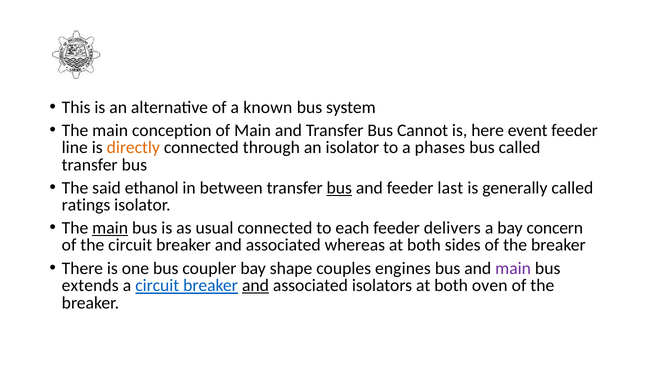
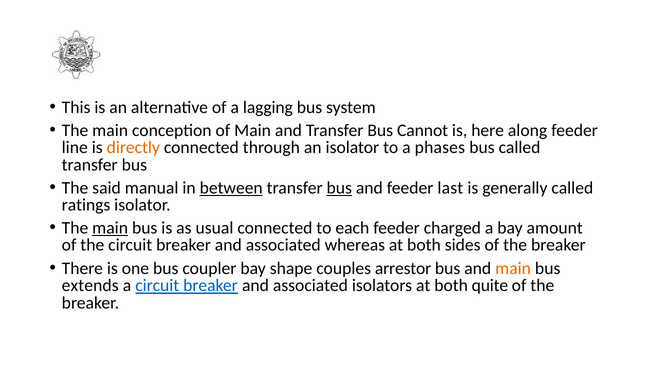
known: known -> lagging
event: event -> along
ethanol: ethanol -> manual
between underline: none -> present
delivers: delivers -> charged
concern: concern -> amount
engines: engines -> arrestor
main at (513, 269) colour: purple -> orange
and at (255, 286) underline: present -> none
oven: oven -> quite
